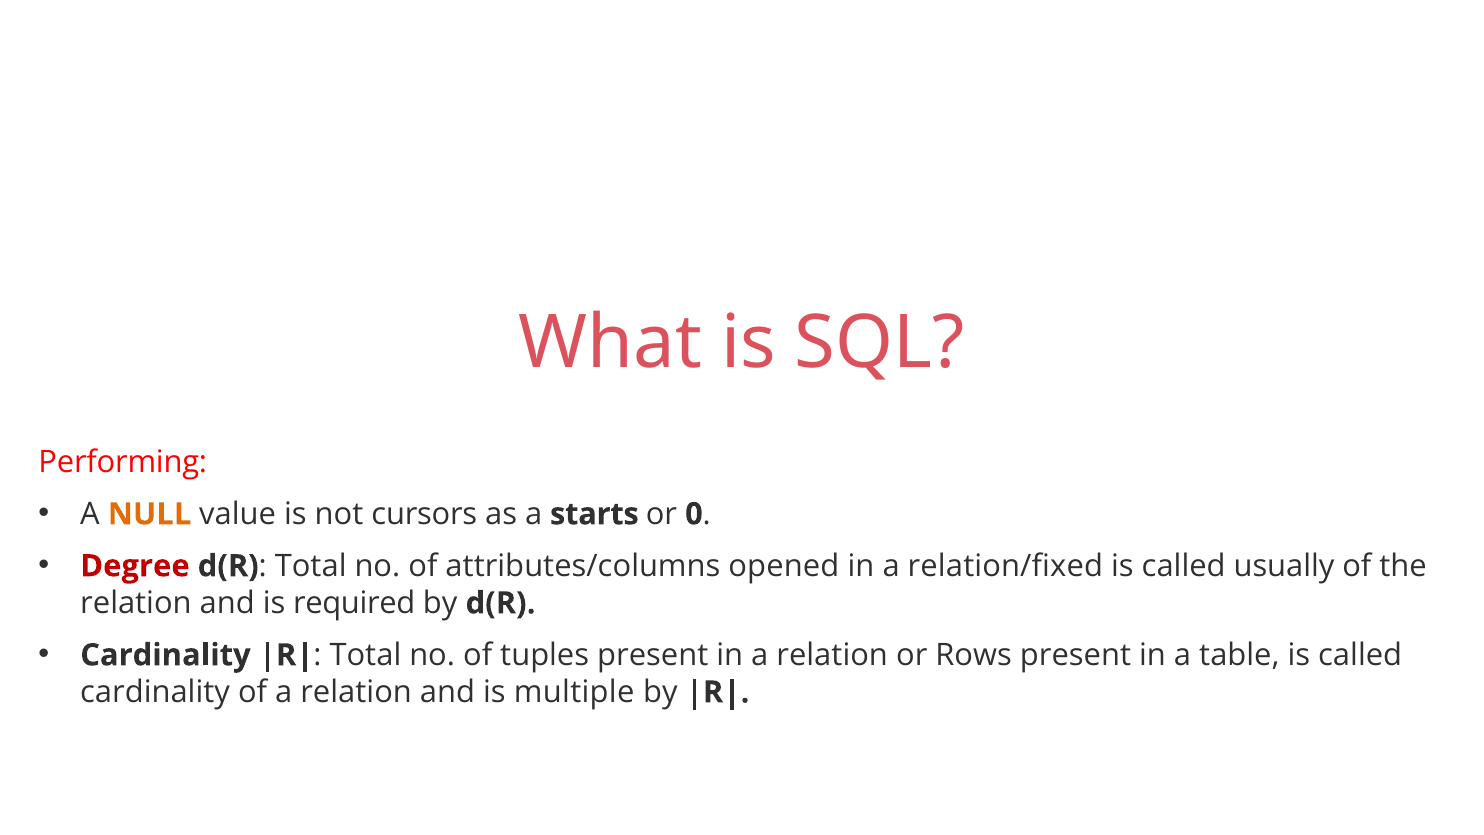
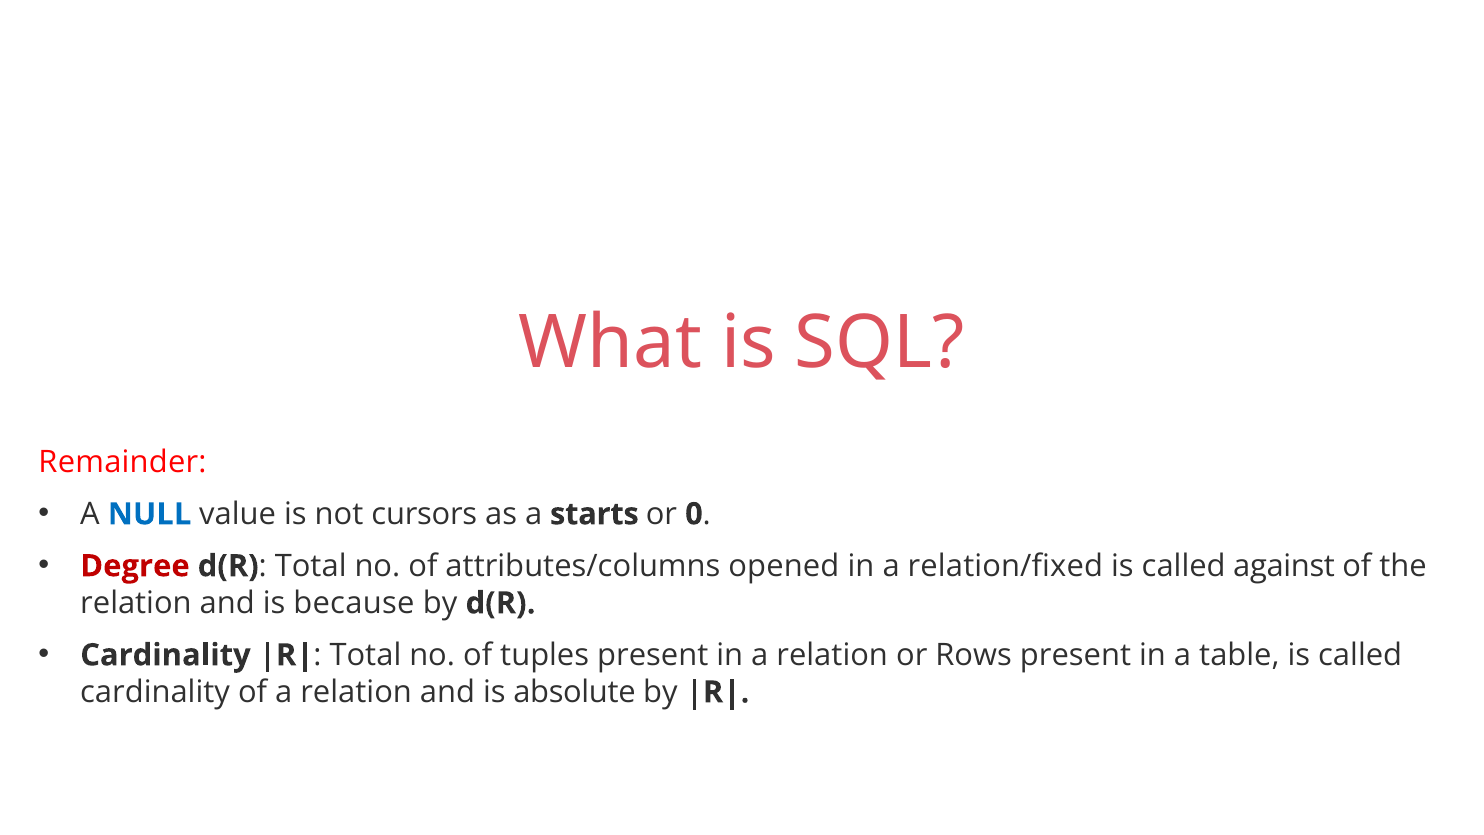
Performing: Performing -> Remainder
NULL colour: orange -> blue
usually: usually -> against
required: required -> because
multiple: multiple -> absolute
